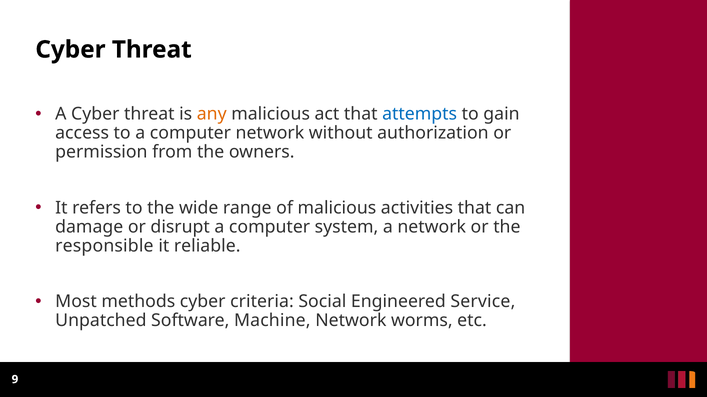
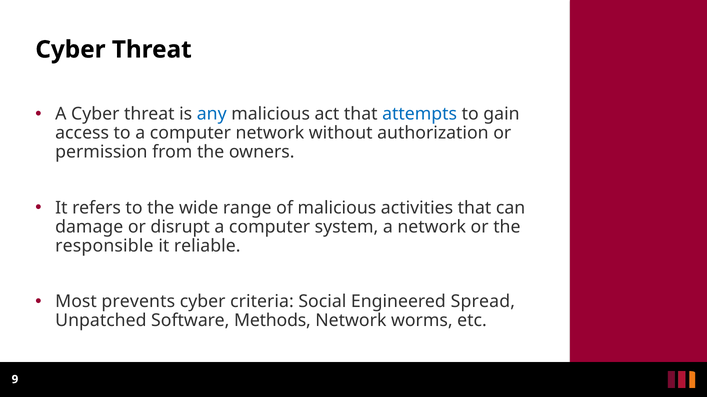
any colour: orange -> blue
methods: methods -> prevents
Service: Service -> Spread
Machine: Machine -> Methods
